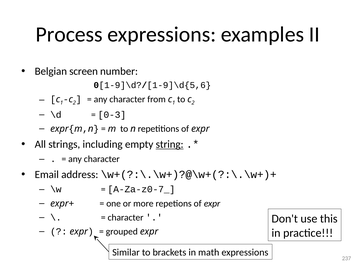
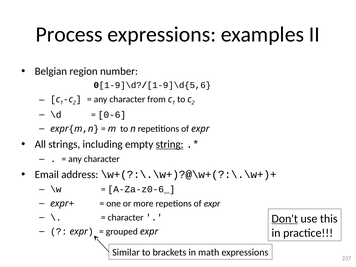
screen: screen -> region
0-3: 0-3 -> 0-6
A-Za-z0-7_: A-Za-z0-7_ -> A-Za-z0-6_
Don't underline: none -> present
